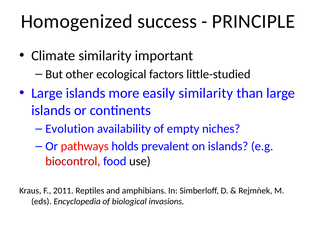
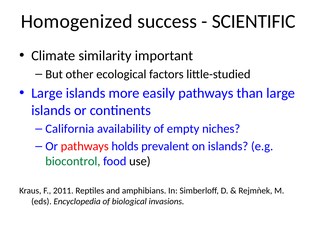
PRINCIPLE: PRINCIPLE -> SCIENTIFIC
easily similarity: similarity -> pathways
Evolution: Evolution -> California
biocontrol colour: red -> green
